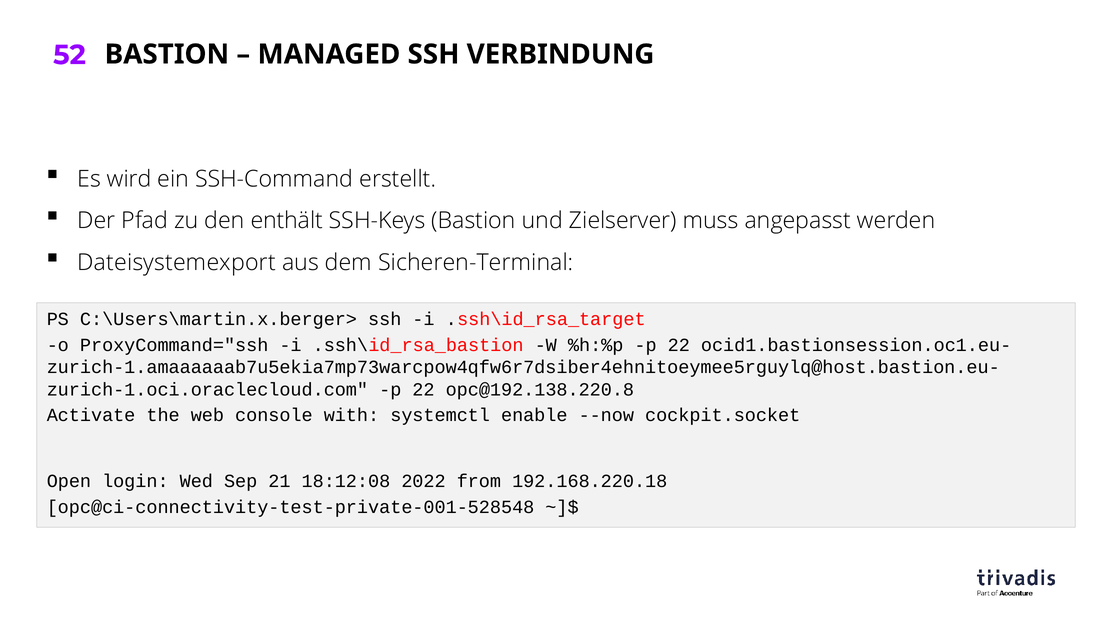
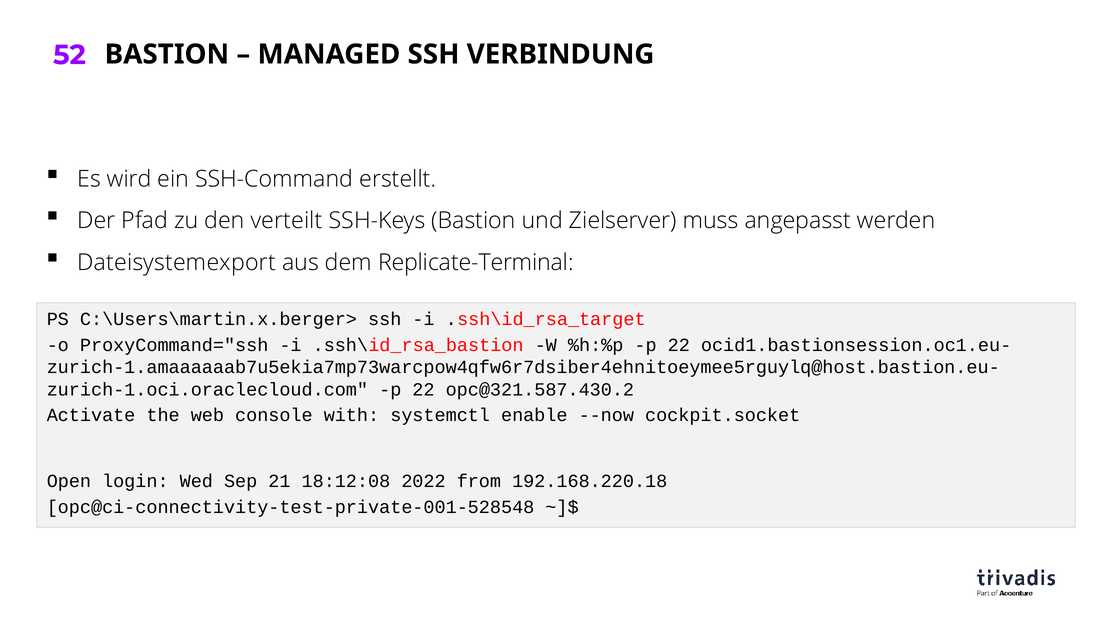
enthält: enthält -> verteilt
Sicheren-Terminal: Sicheren-Terminal -> Replicate-Terminal
opc@192.138.220.8: opc@192.138.220.8 -> opc@321.587.430.2
